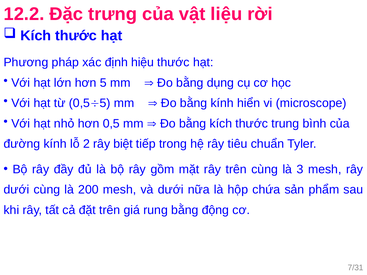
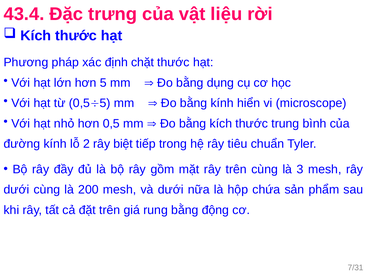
12.2: 12.2 -> 43.4
hiệu: hiệu -> chặt
